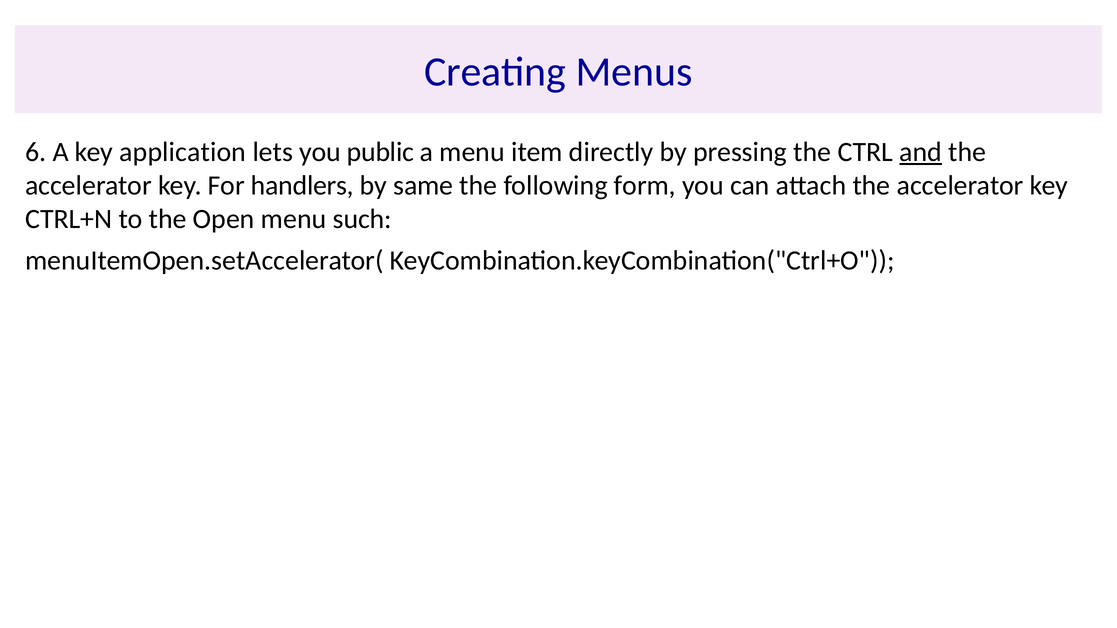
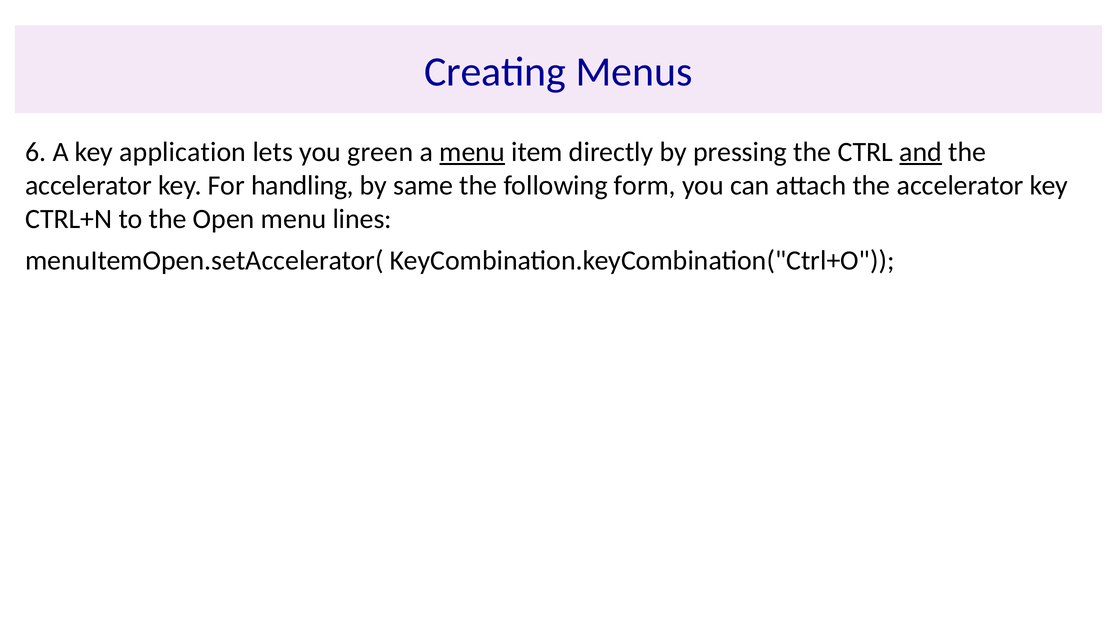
public: public -> green
menu at (472, 152) underline: none -> present
handlers: handlers -> handling
such: such -> lines
